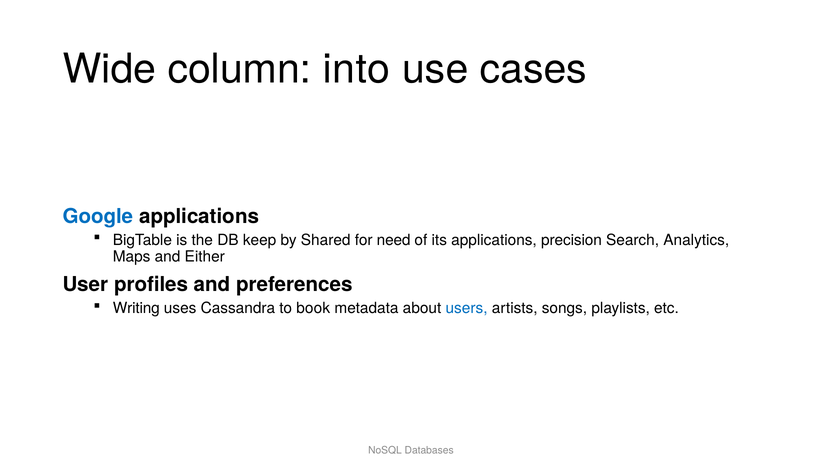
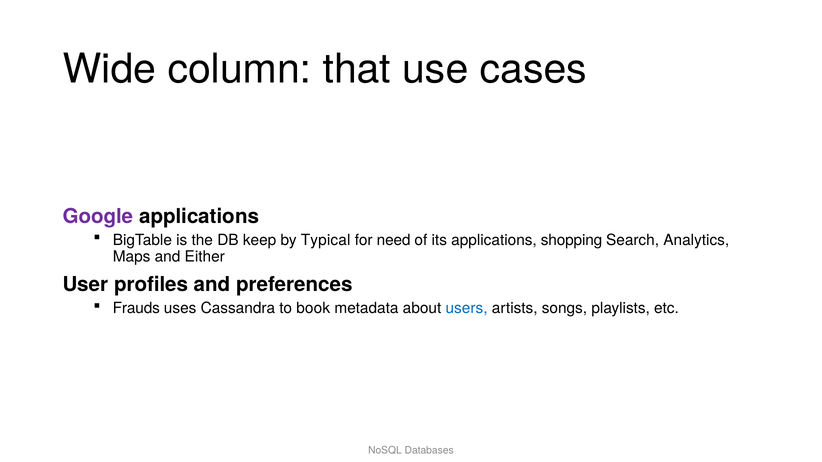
into: into -> that
Google colour: blue -> purple
Shared: Shared -> Typical
precision: precision -> shopping
Writing: Writing -> Frauds
